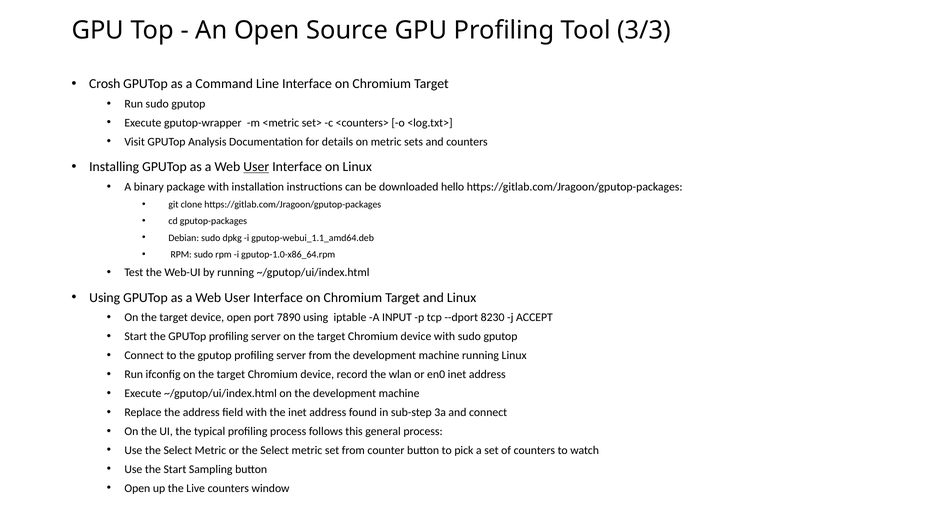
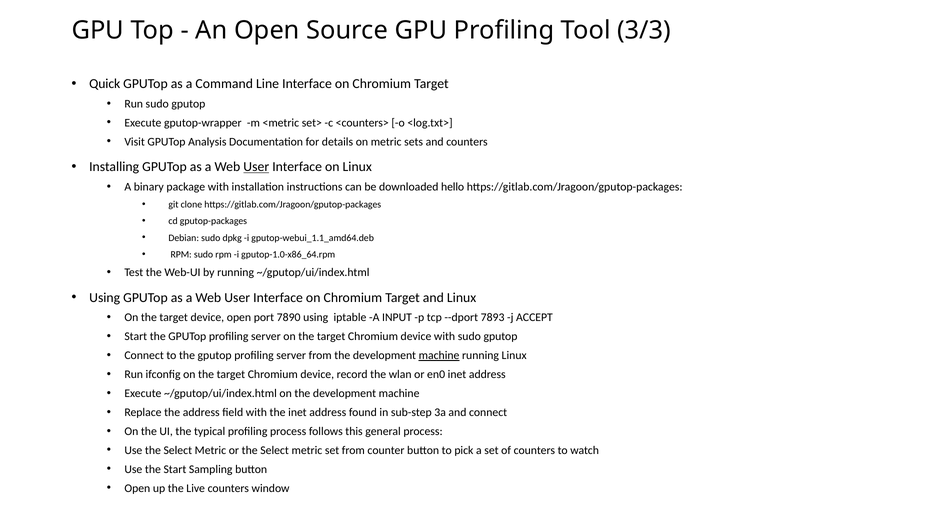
Crosh: Crosh -> Quick
8230: 8230 -> 7893
machine at (439, 356) underline: none -> present
